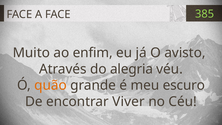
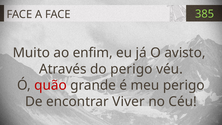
do alegria: alegria -> perigo
quão colour: orange -> red
meu escuro: escuro -> perigo
